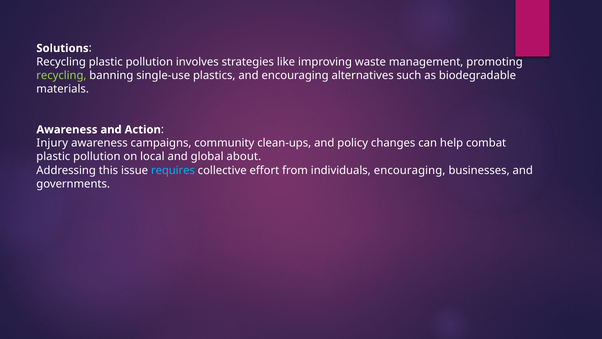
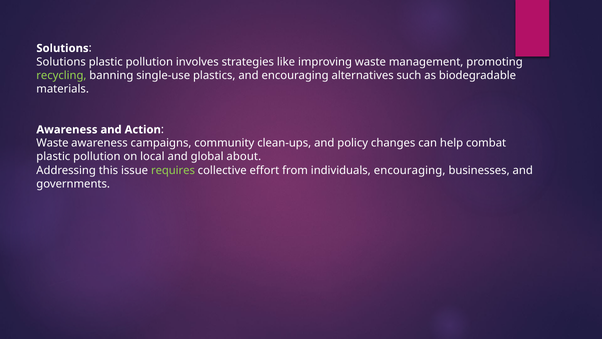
Recycling at (61, 62): Recycling -> Solutions
Injury at (52, 143): Injury -> Waste
requires colour: light blue -> light green
